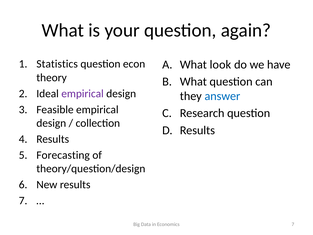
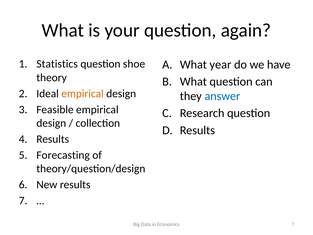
econ: econ -> shoe
look: look -> year
empirical at (83, 93) colour: purple -> orange
